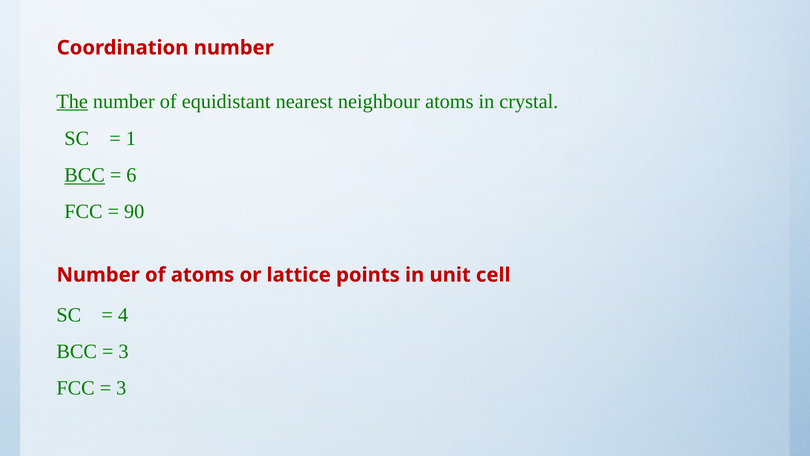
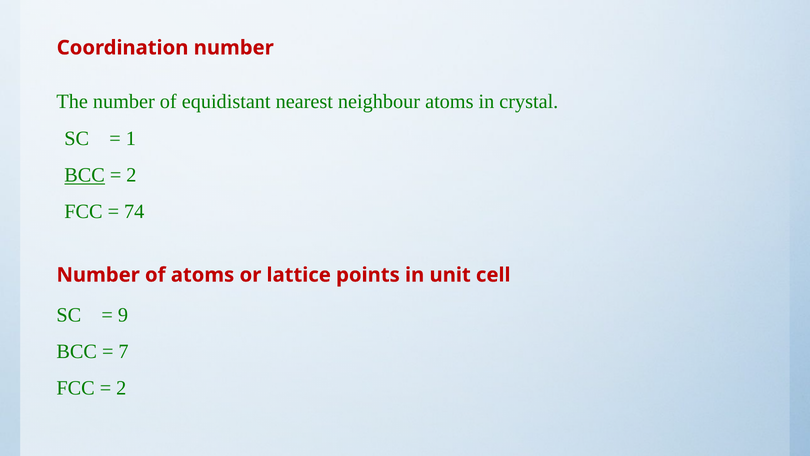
The underline: present -> none
6 at (131, 175): 6 -> 2
90: 90 -> 74
4: 4 -> 9
3 at (124, 351): 3 -> 7
3 at (121, 388): 3 -> 2
